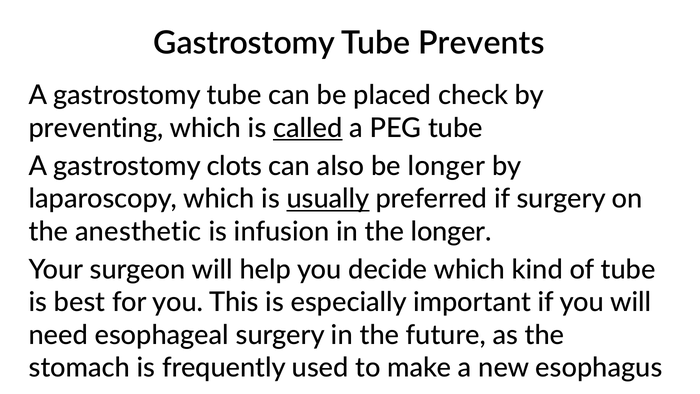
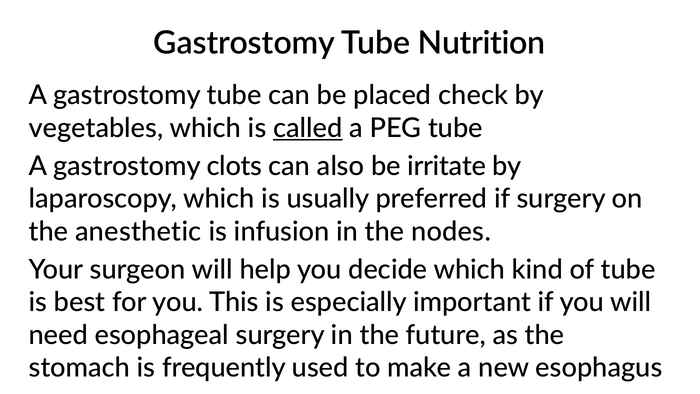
Prevents: Prevents -> Nutrition
preventing: preventing -> vegetables
be longer: longer -> irritate
usually underline: present -> none
the longer: longer -> nodes
